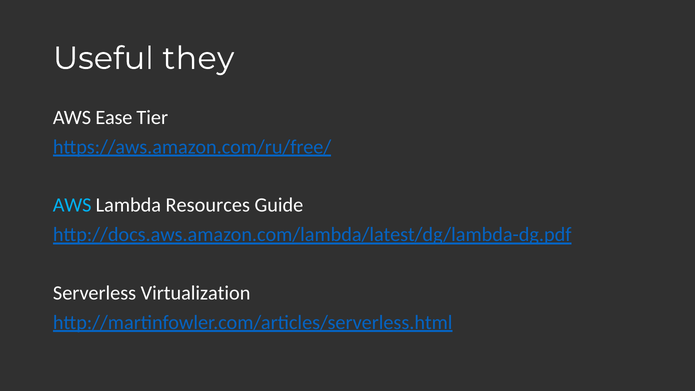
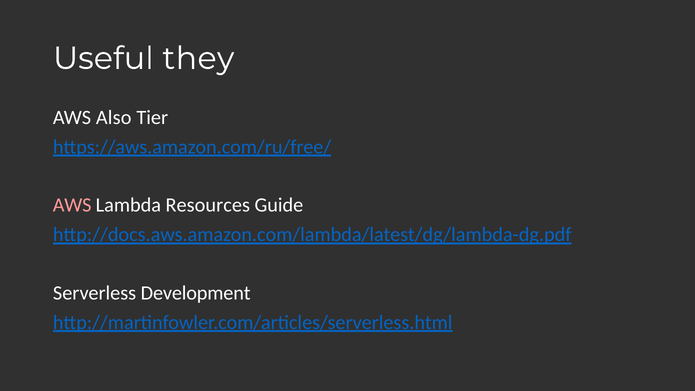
Ease: Ease -> Also
AWS at (72, 205) colour: light blue -> pink
Virtualization: Virtualization -> Development
